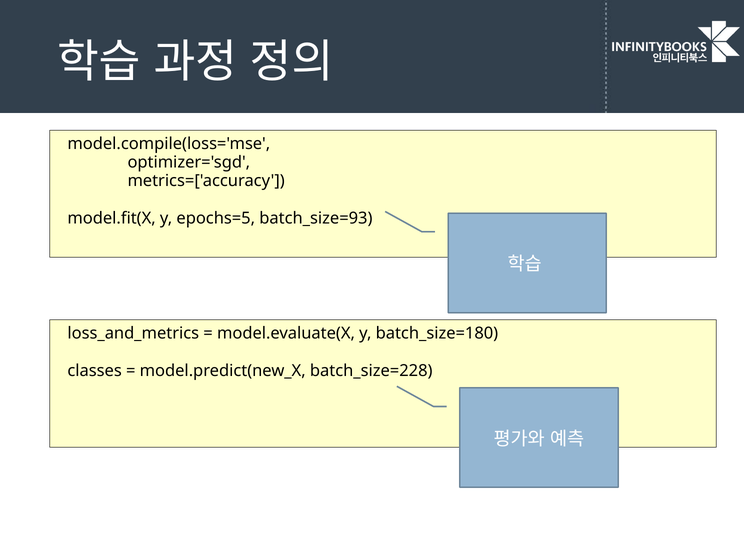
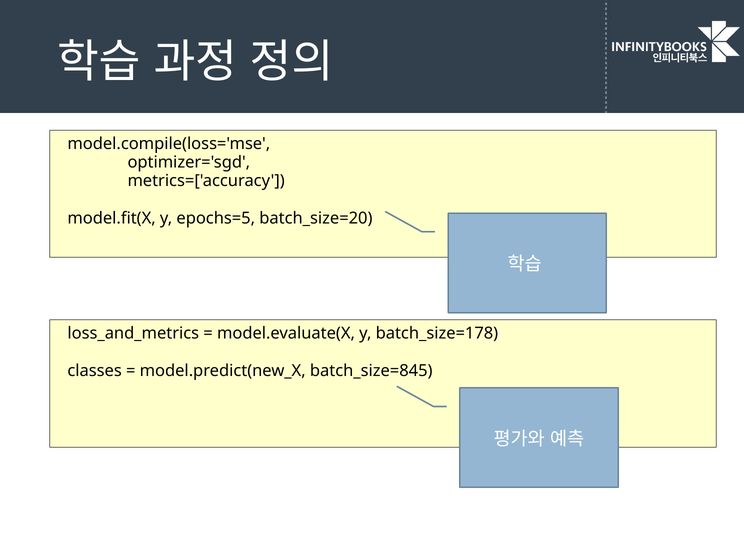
batch_size=93: batch_size=93 -> batch_size=20
batch_size=180: batch_size=180 -> batch_size=178
batch_size=228: batch_size=228 -> batch_size=845
